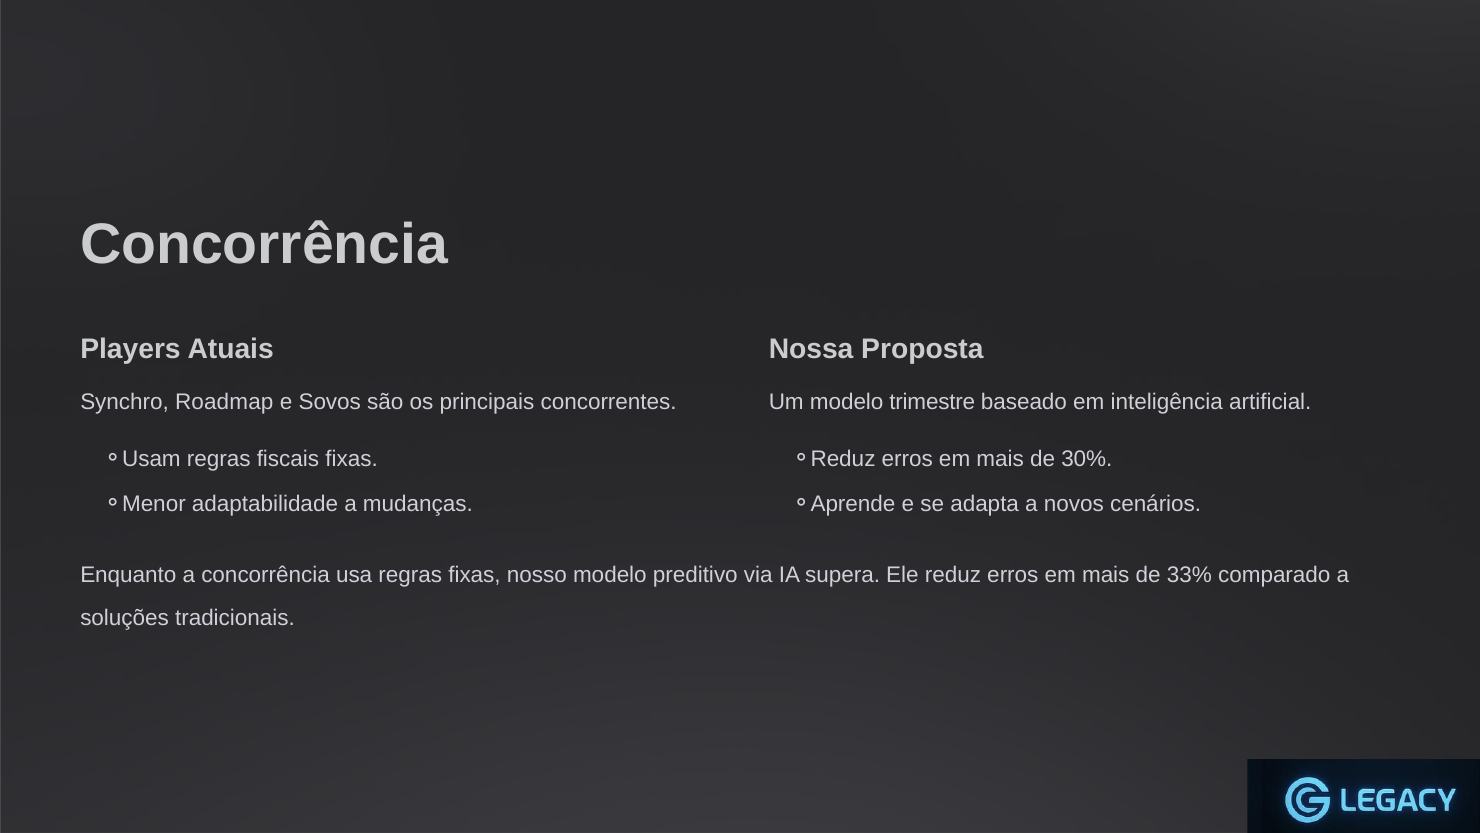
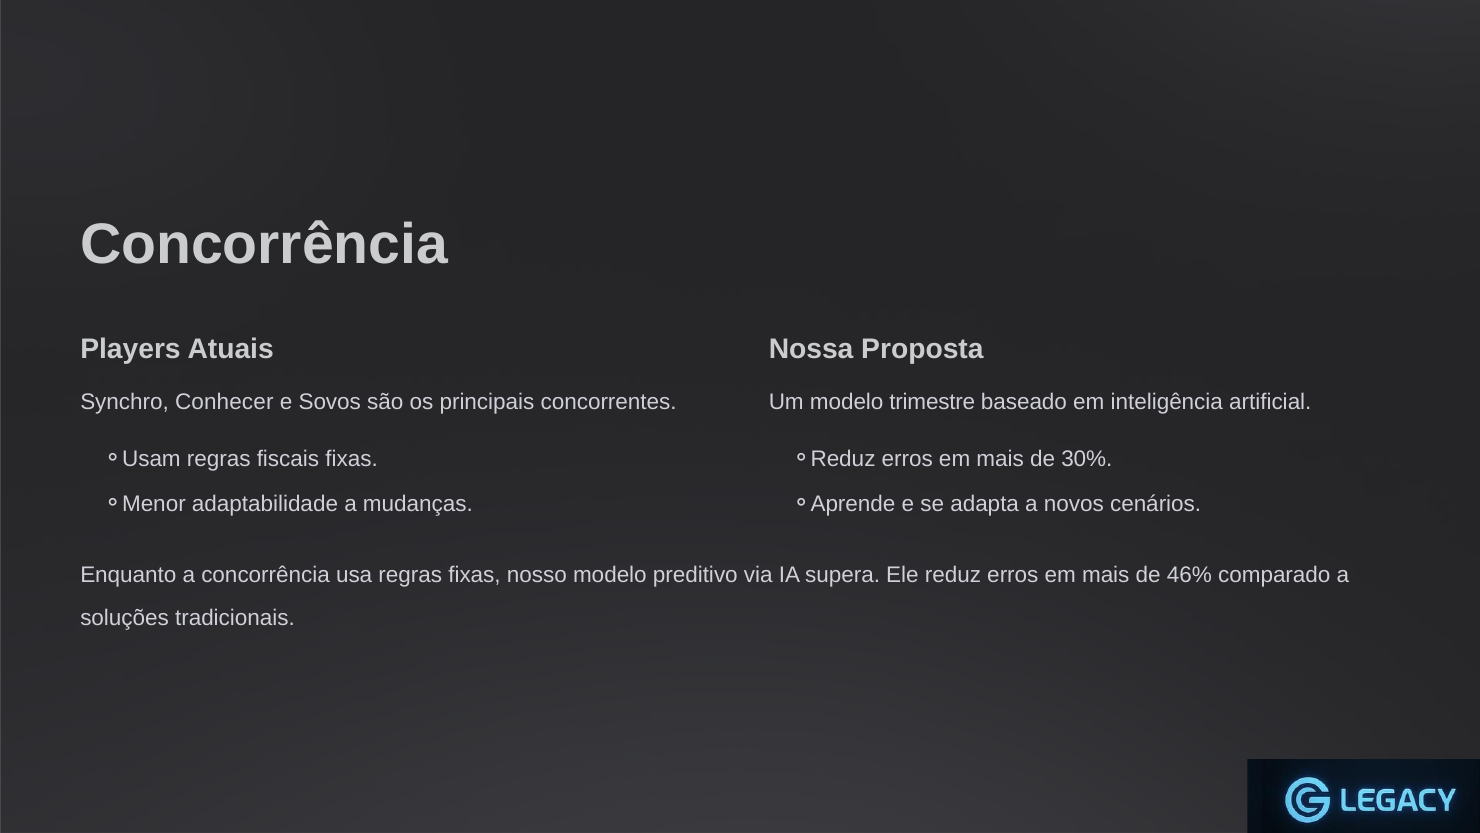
Roadmap: Roadmap -> Conhecer
33%: 33% -> 46%
